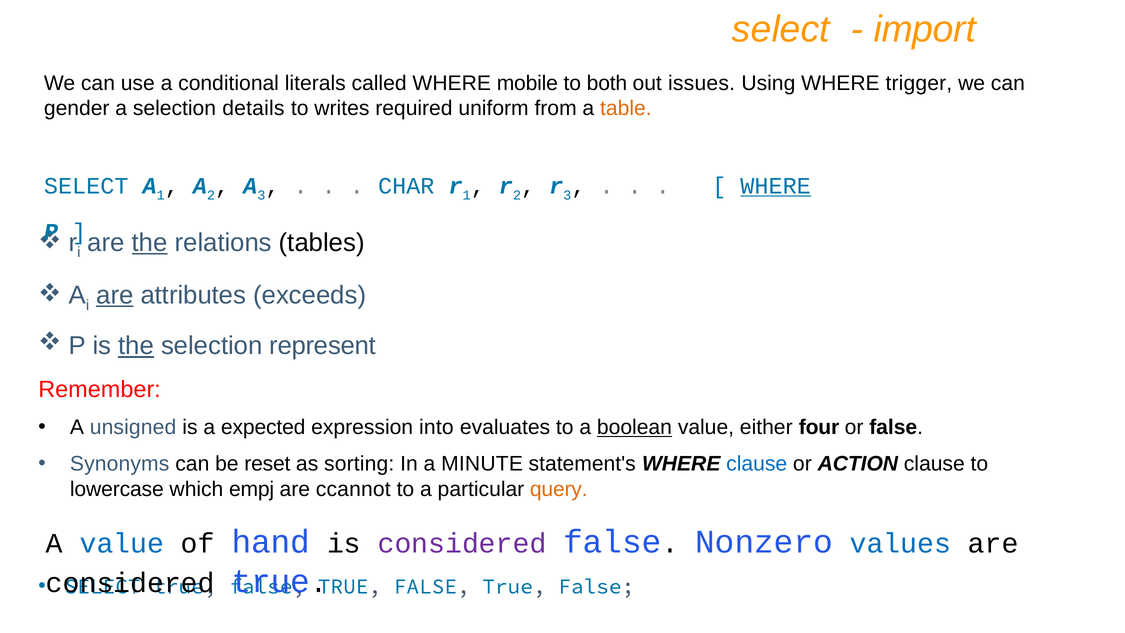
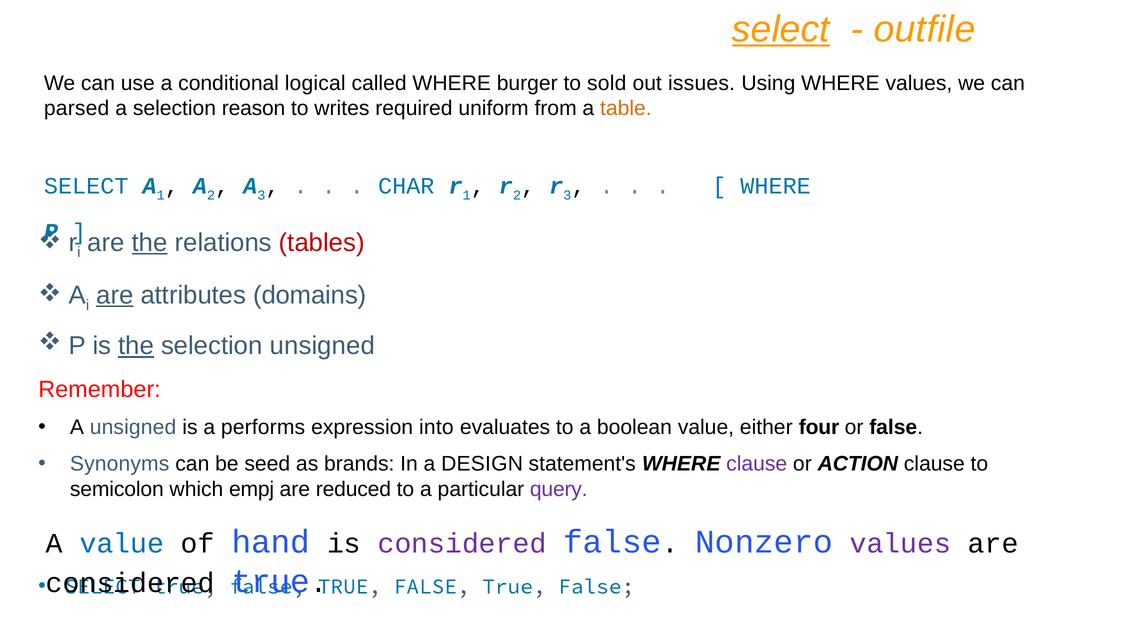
select at (781, 29) underline: none -> present
import: import -> outfile
literals: literals -> logical
mobile: mobile -> burger
both: both -> sold
WHERE trigger: trigger -> values
gender: gender -> parsed
details: details -> reason
WHERE at (776, 186) underline: present -> none
tables colour: black -> red
exceeds: exceeds -> domains
selection represent: represent -> unsigned
expected: expected -> performs
boolean underline: present -> none
reset: reset -> seed
sorting: sorting -> brands
MINUTE: MINUTE -> DESIGN
clause at (757, 464) colour: blue -> purple
lowercase: lowercase -> semicolon
ccannot: ccannot -> reduced
query colour: orange -> purple
values at (900, 543) colour: blue -> purple
